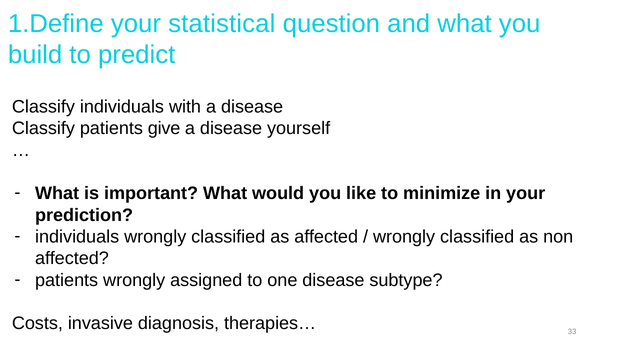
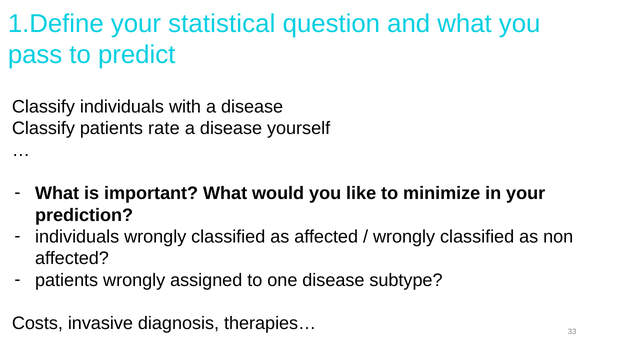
build: build -> pass
give: give -> rate
